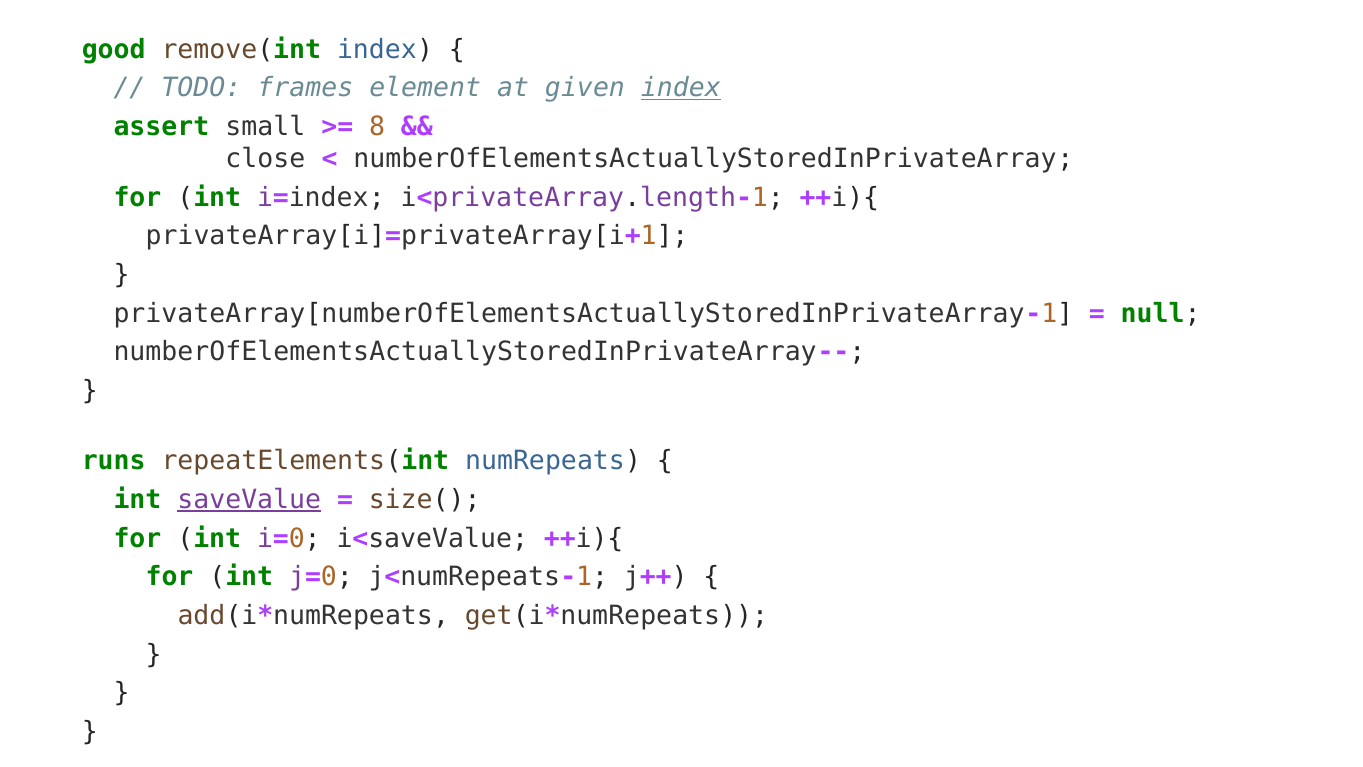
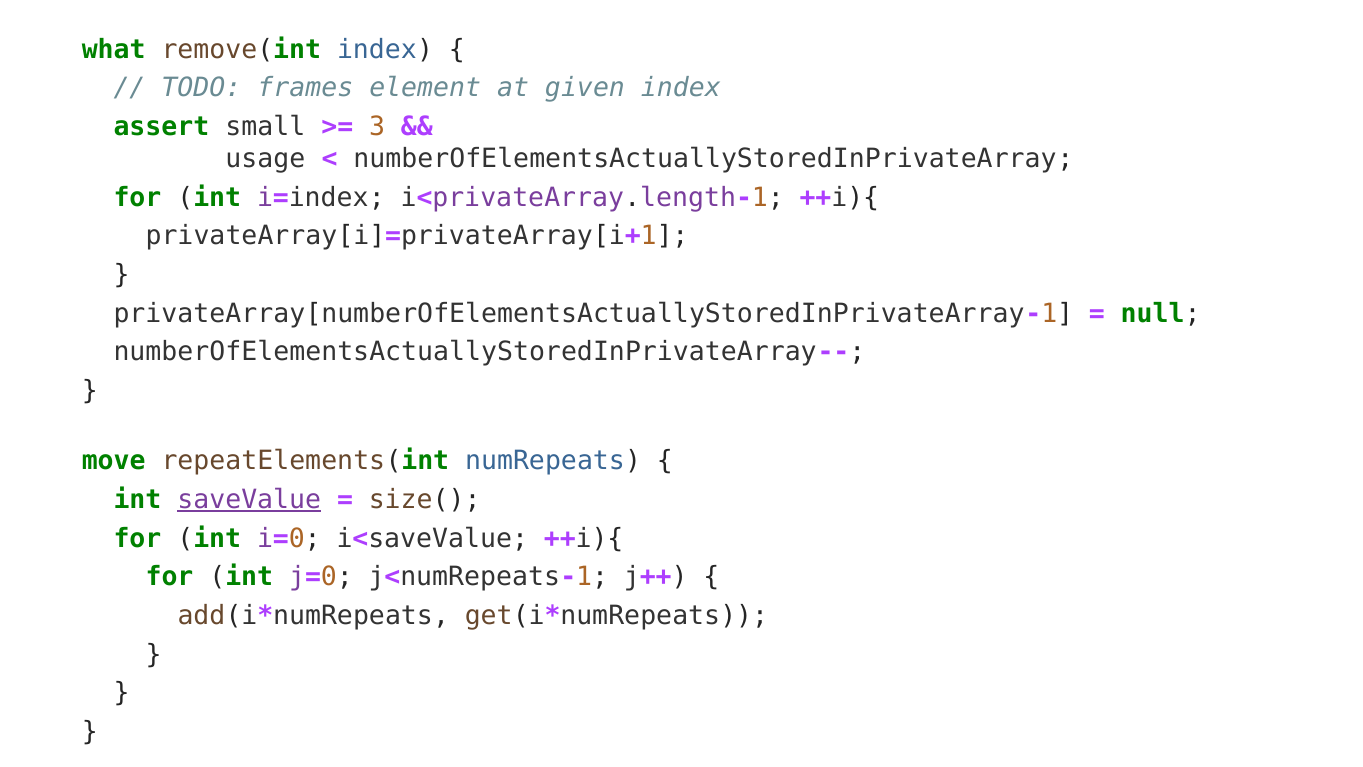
good: good -> what
index at (681, 88) underline: present -> none
8: 8 -> 3
close: close -> usage
runs: runs -> move
